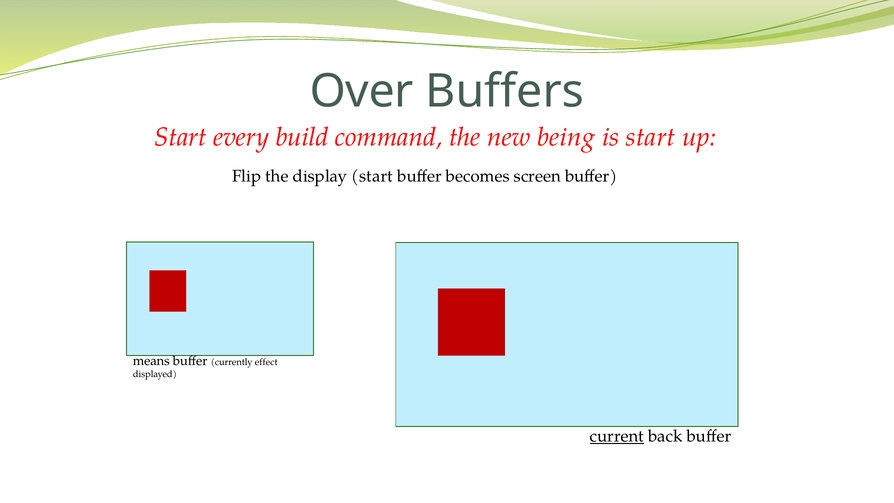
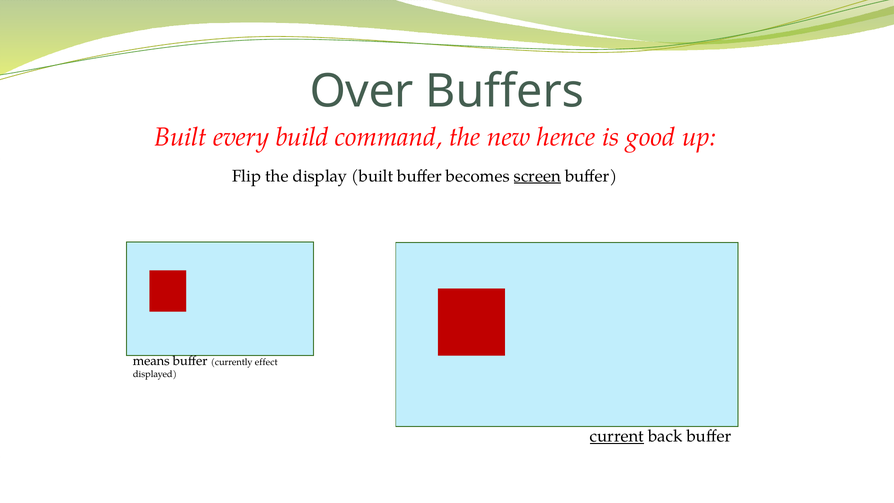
Start at (181, 137): Start -> Built
being: being -> hence
is start: start -> good
display start: start -> built
screen underline: none -> present
